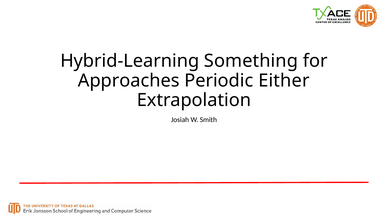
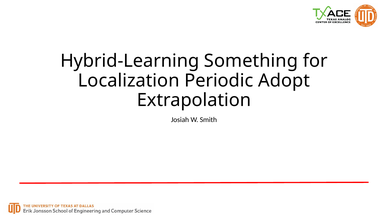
Approaches: Approaches -> Localization
Either: Either -> Adopt
